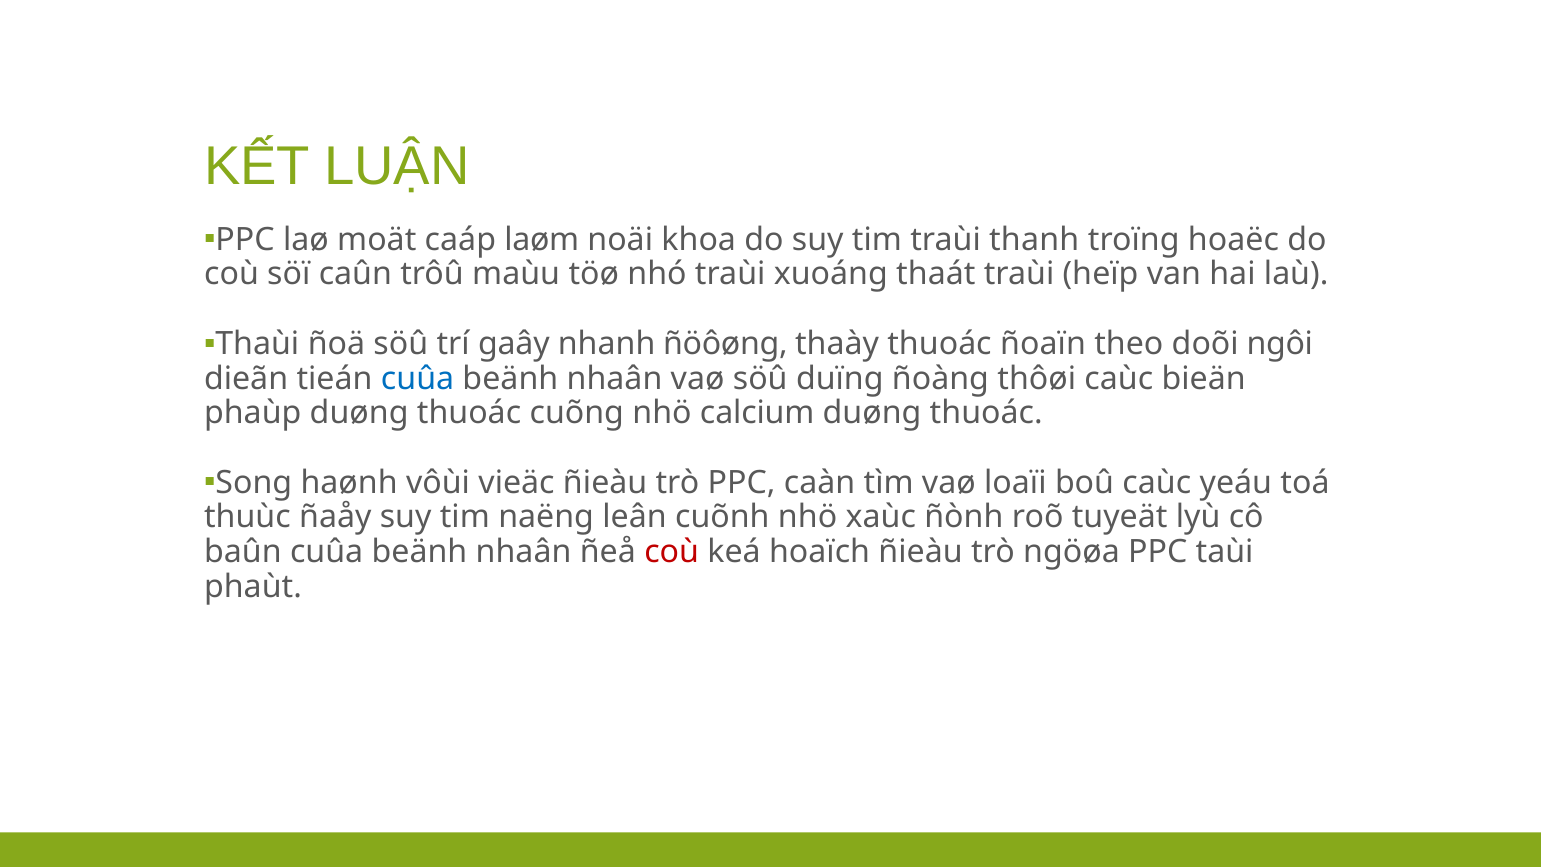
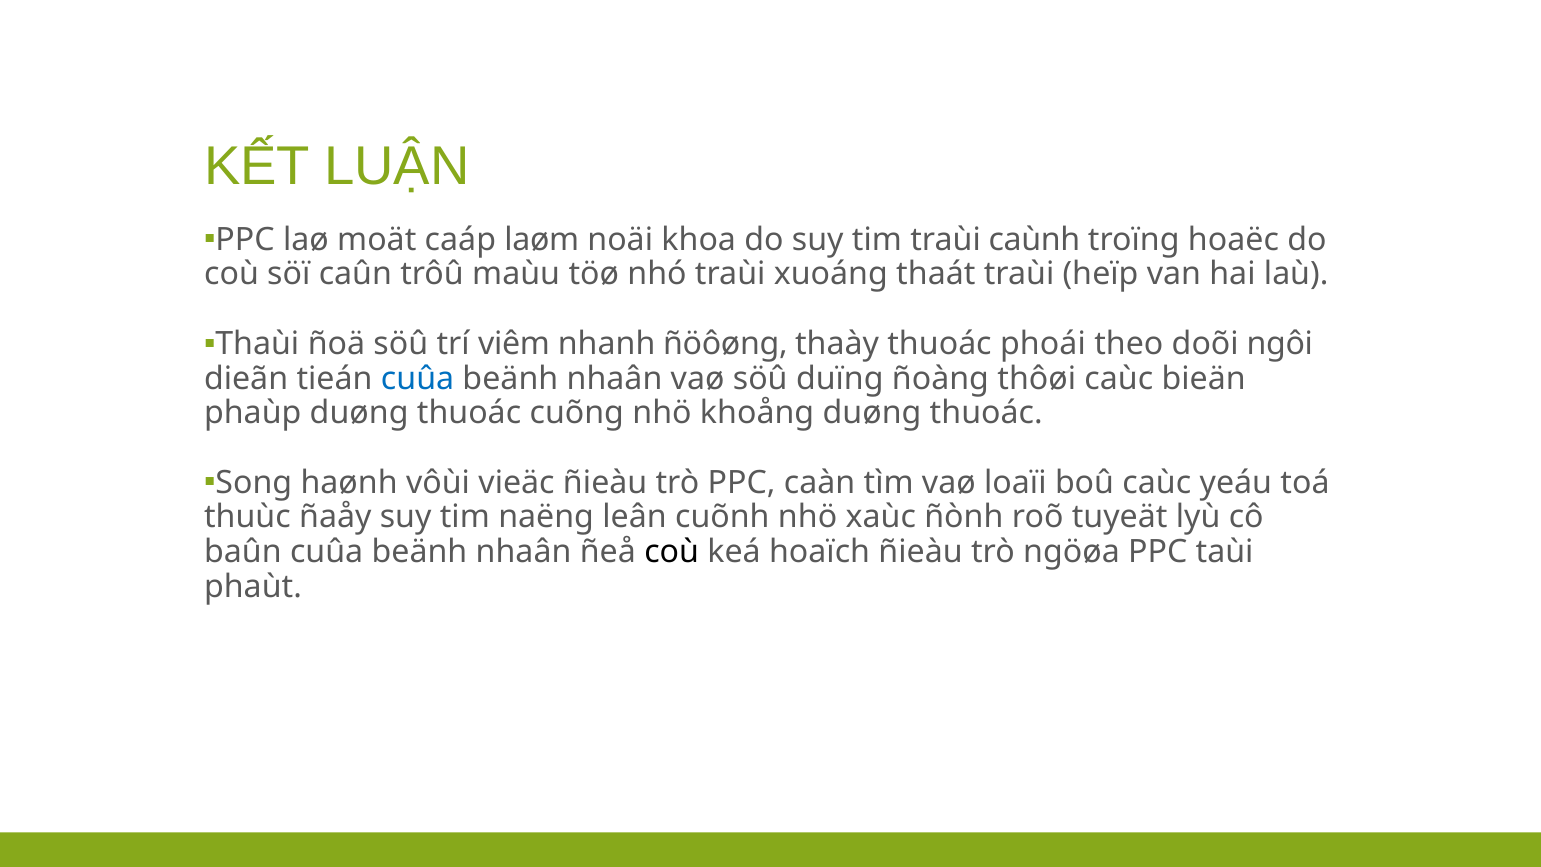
thanh: thanh -> caùnh
gaây: gaây -> viêm
ñoaïn: ñoaïn -> phoái
calcium: calcium -> khoång
coù at (672, 552) colour: red -> black
